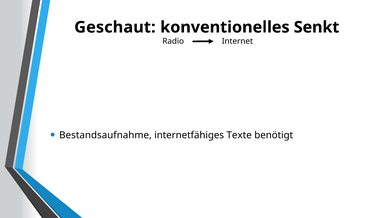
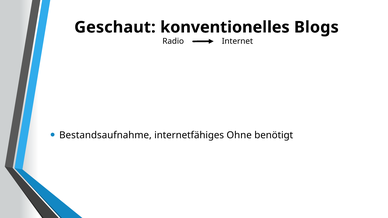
Senkt: Senkt -> Blogs
Texte: Texte -> Ohne
